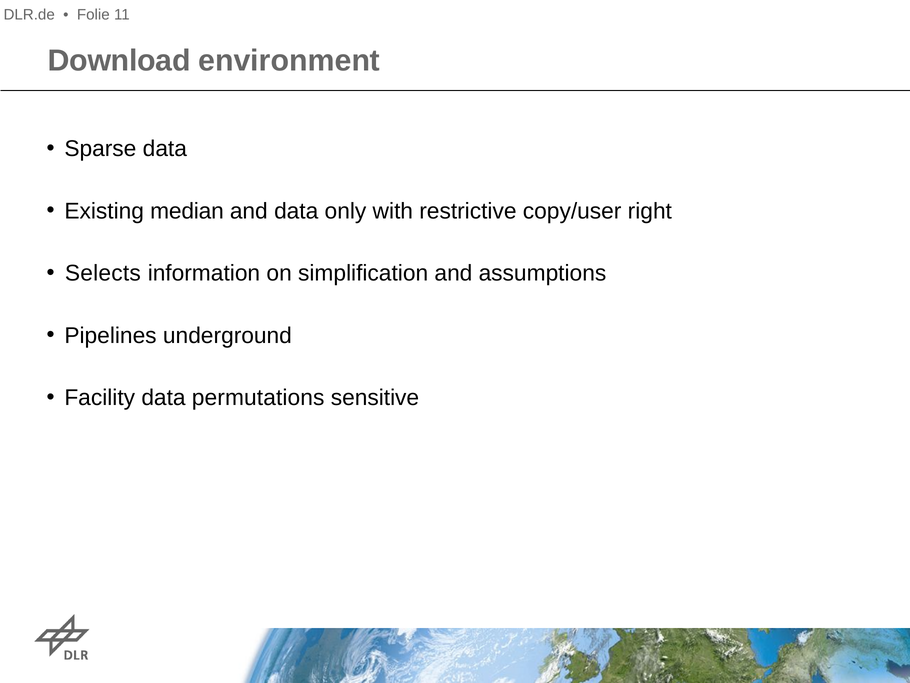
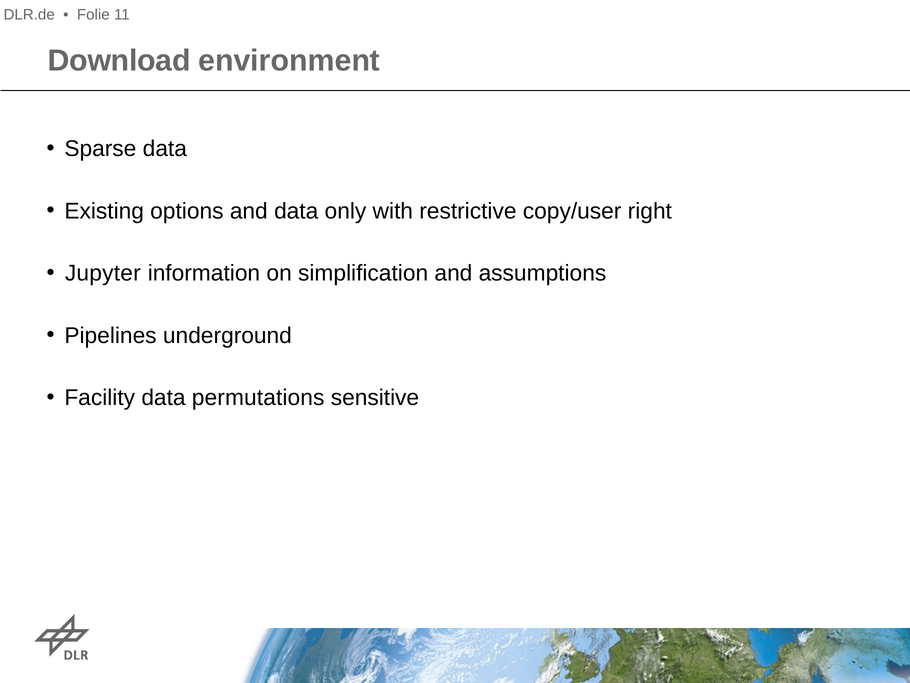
median: median -> options
Selects: Selects -> Jupyter
